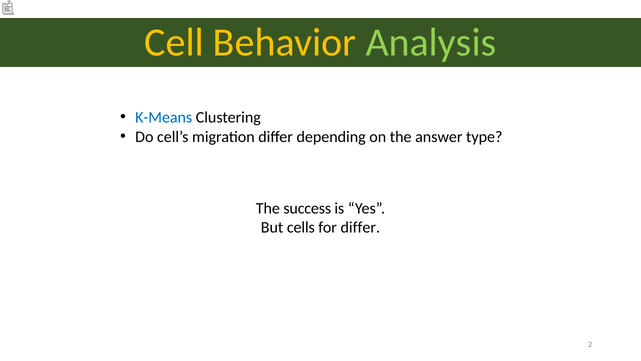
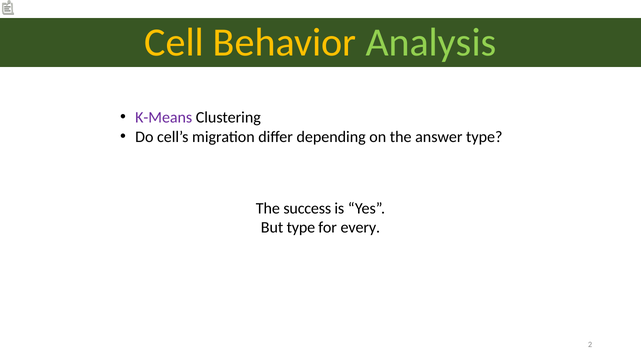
K-Means colour: blue -> purple
But cells: cells -> type
for differ: differ -> every
